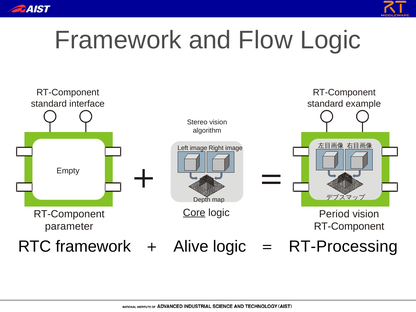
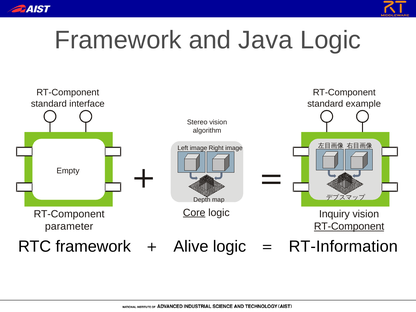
Flow: Flow -> Java
Period: Period -> Inquiry
RT-Component at (349, 226) underline: none -> present
RT-Processing: RT-Processing -> RT-Information
